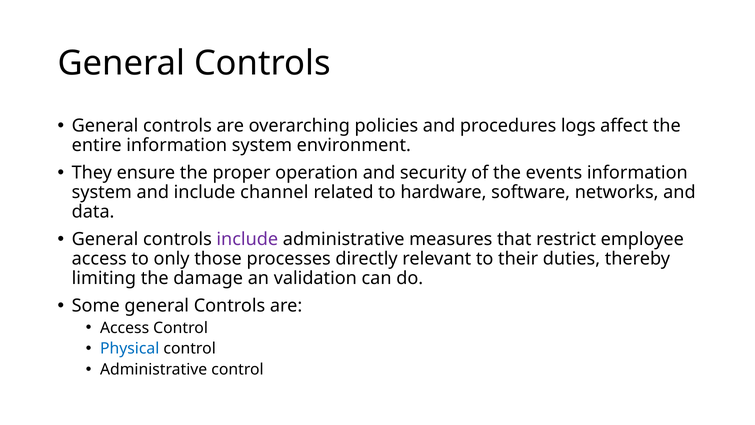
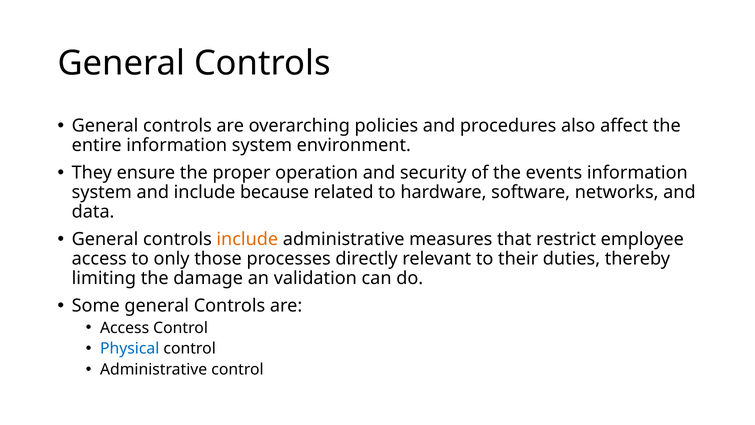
logs: logs -> also
channel: channel -> because
include at (247, 239) colour: purple -> orange
